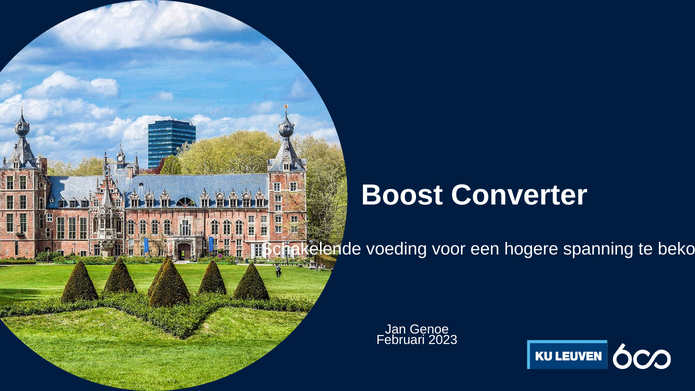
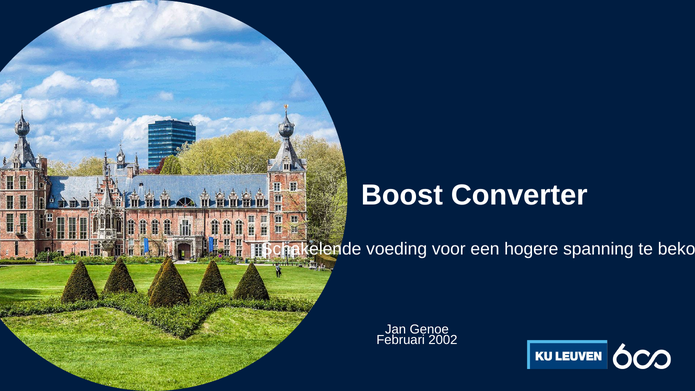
2023: 2023 -> 2002
